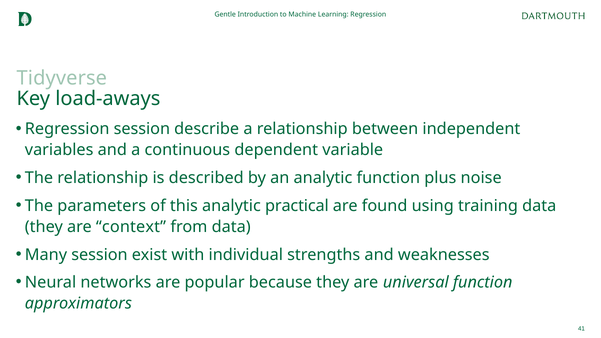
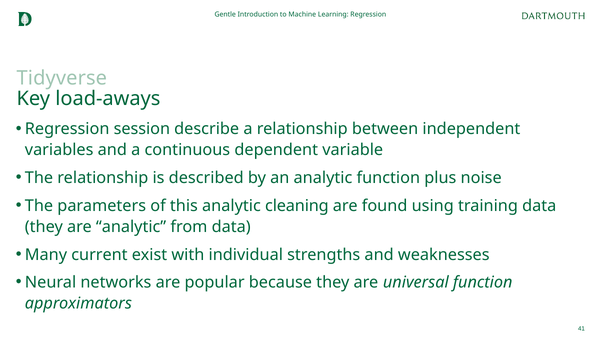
practical: practical -> cleaning
are context: context -> analytic
Many session: session -> current
